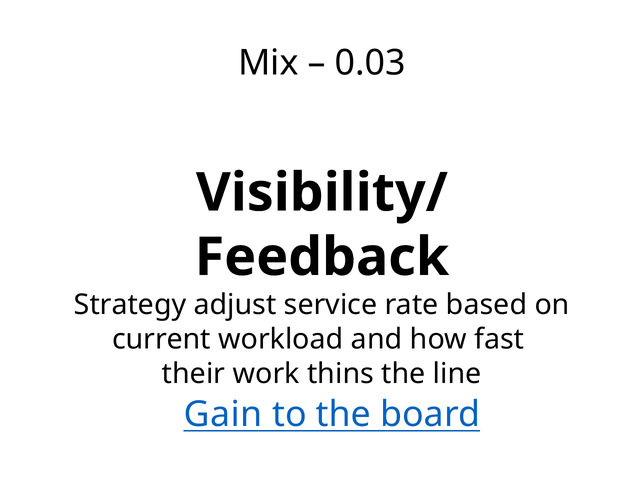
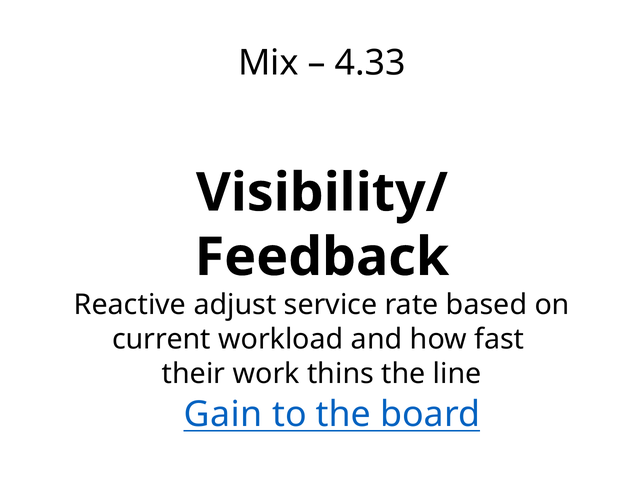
0.03: 0.03 -> 4.33
Strategy: Strategy -> Reactive
